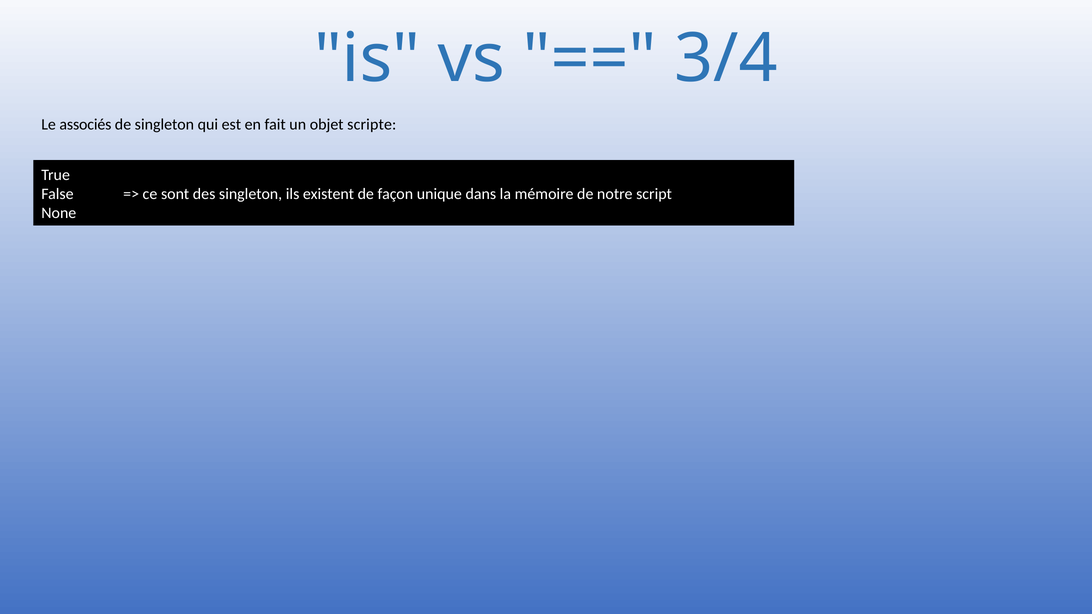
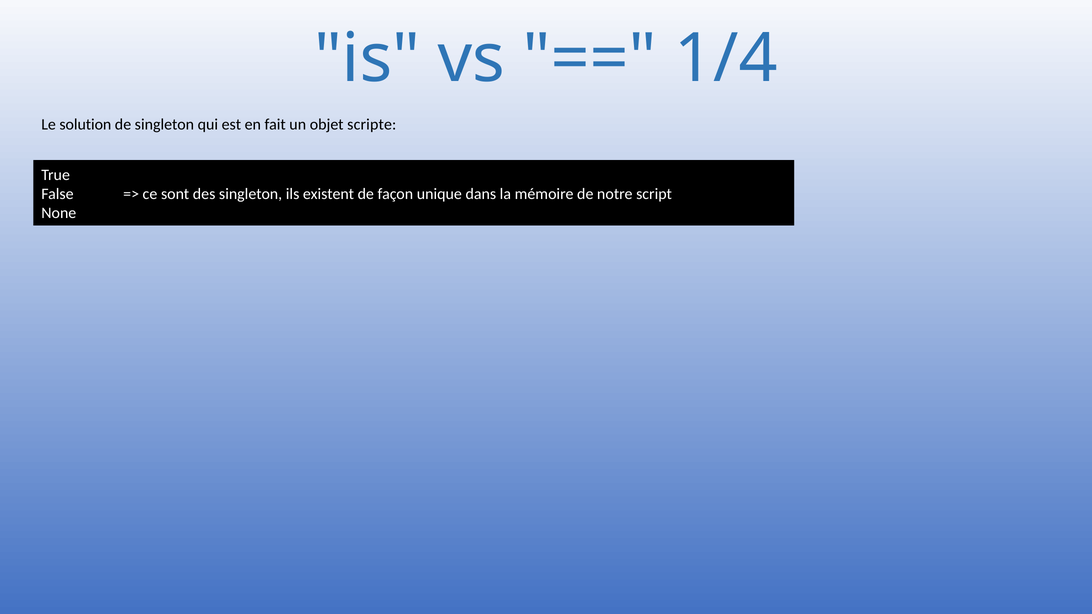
3/4: 3/4 -> 1/4
associés: associés -> solution
